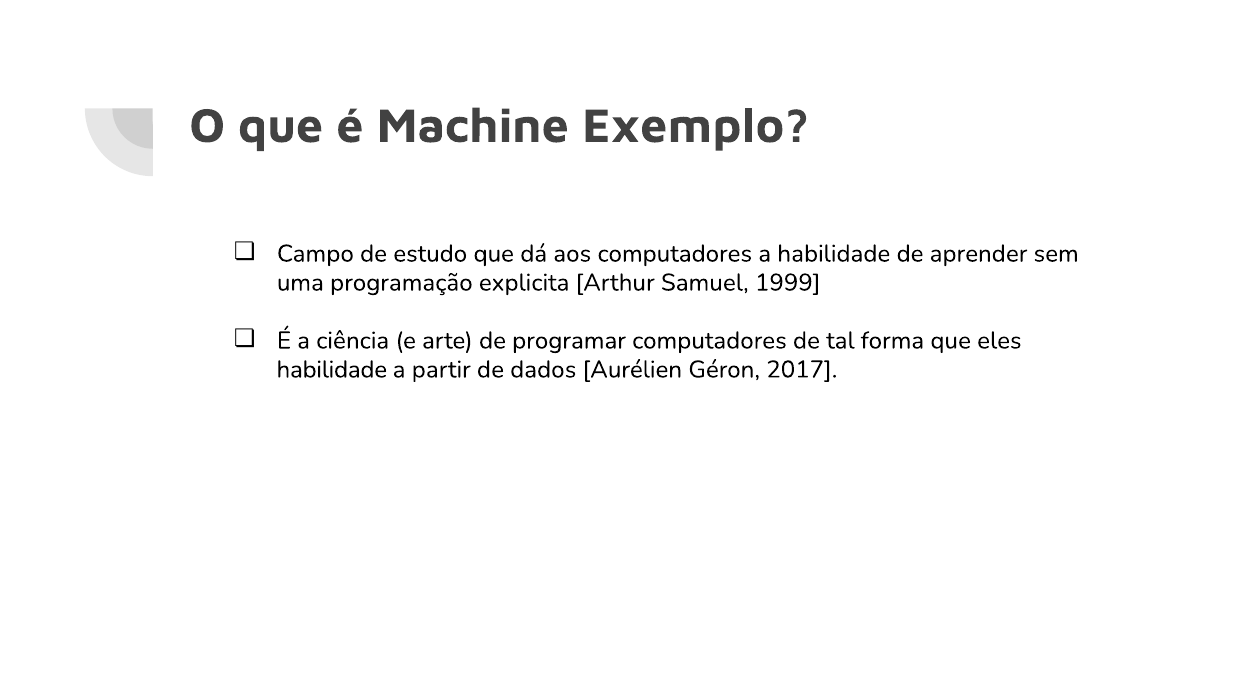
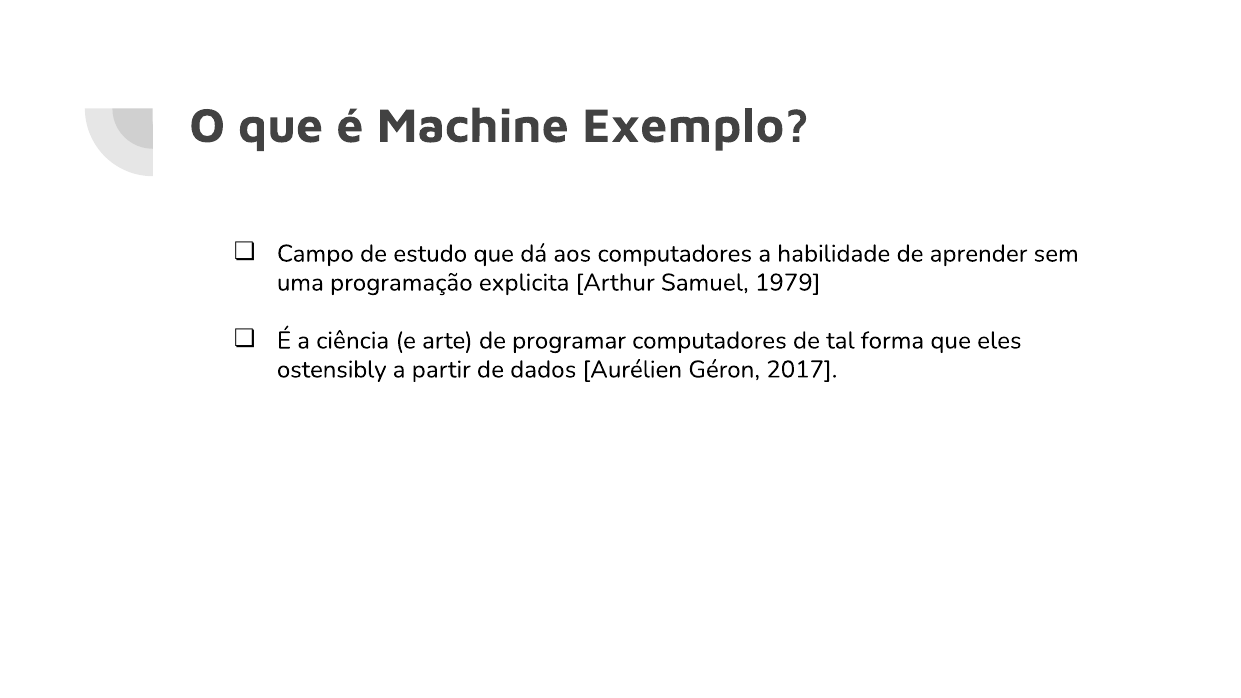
1999: 1999 -> 1979
habilidade at (332, 370): habilidade -> ostensibly
